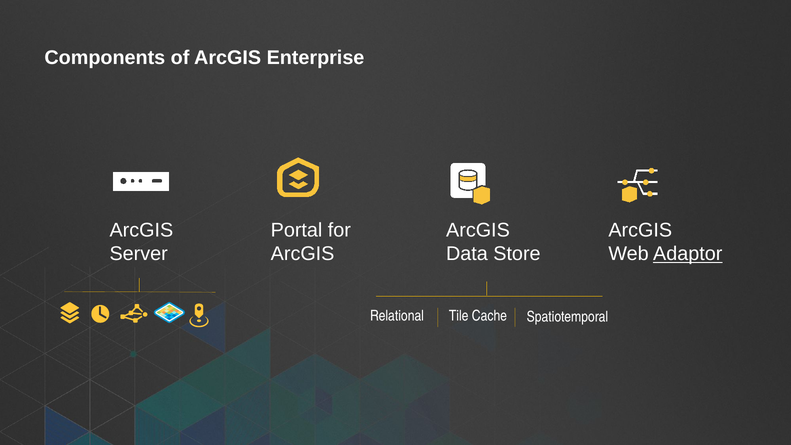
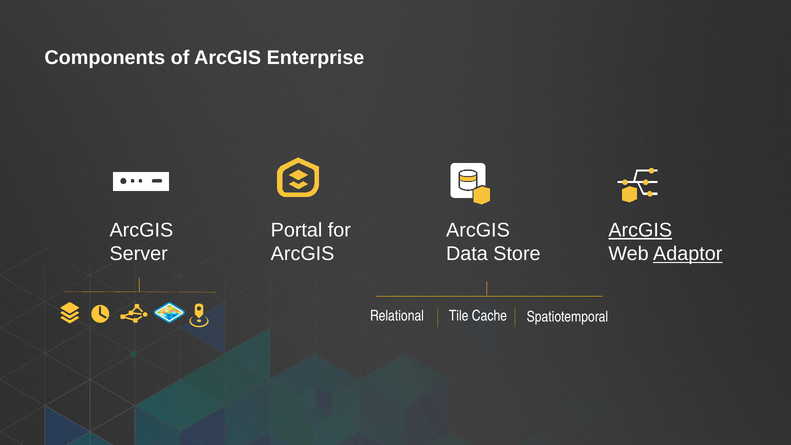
ArcGIS at (640, 230) underline: none -> present
